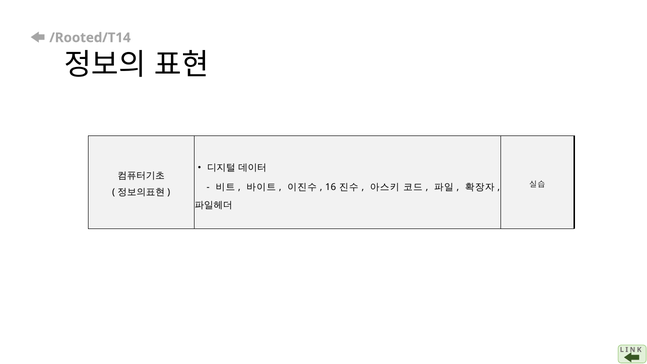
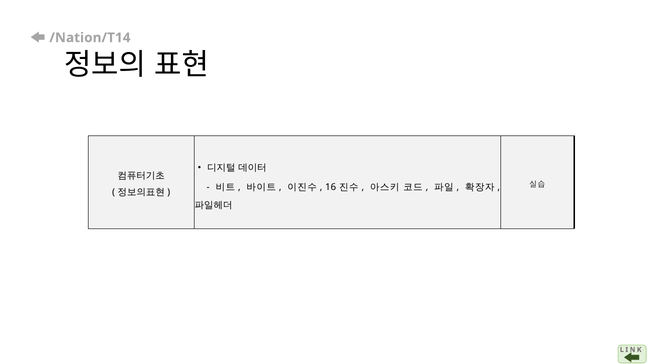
/Rooted/T14: /Rooted/T14 -> /Nation/T14
